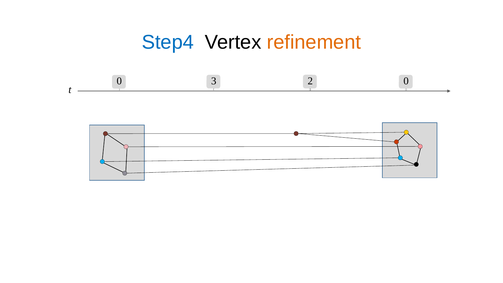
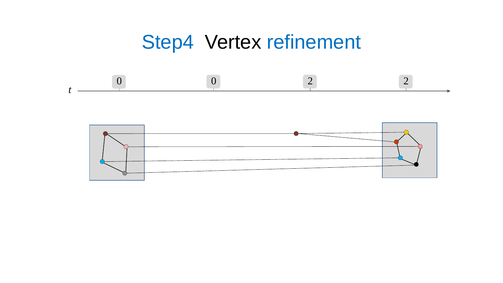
refinement colour: orange -> blue
0 3: 3 -> 0
2 0: 0 -> 2
